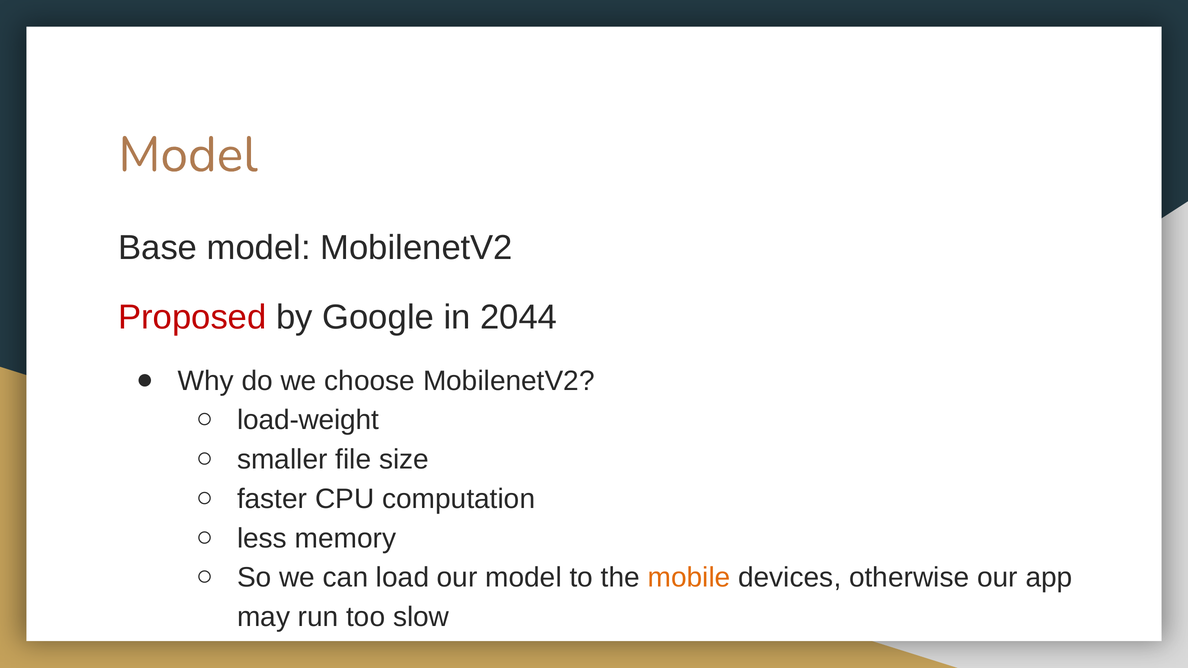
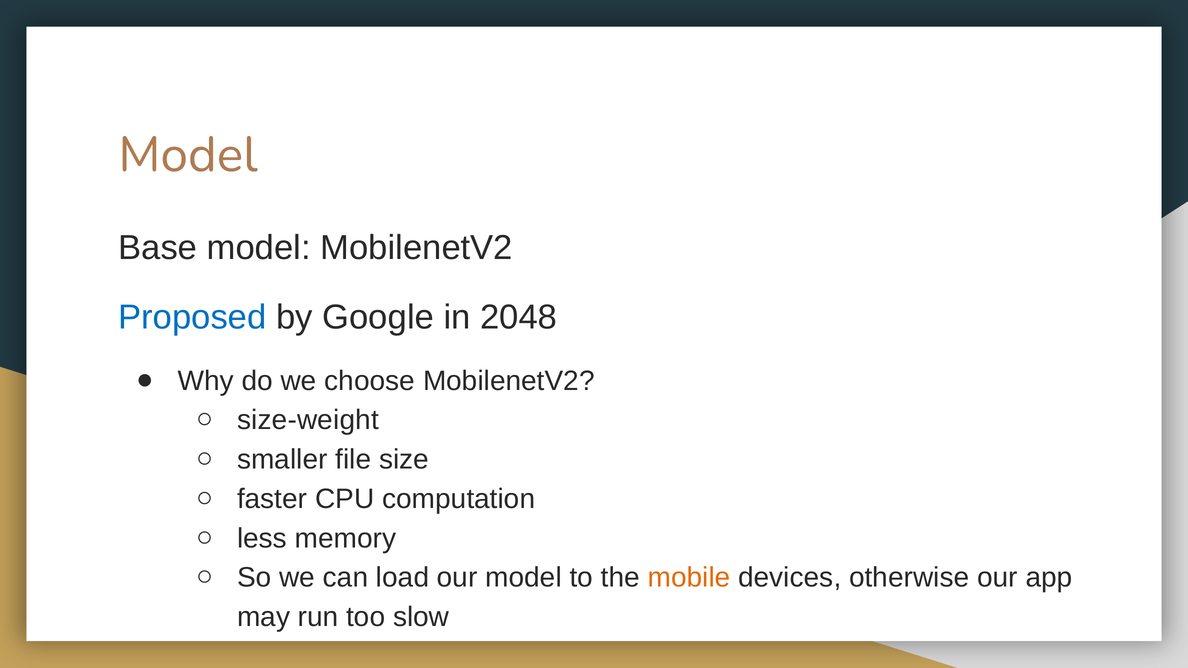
Proposed colour: red -> blue
2044: 2044 -> 2048
load-weight: load-weight -> size-weight
